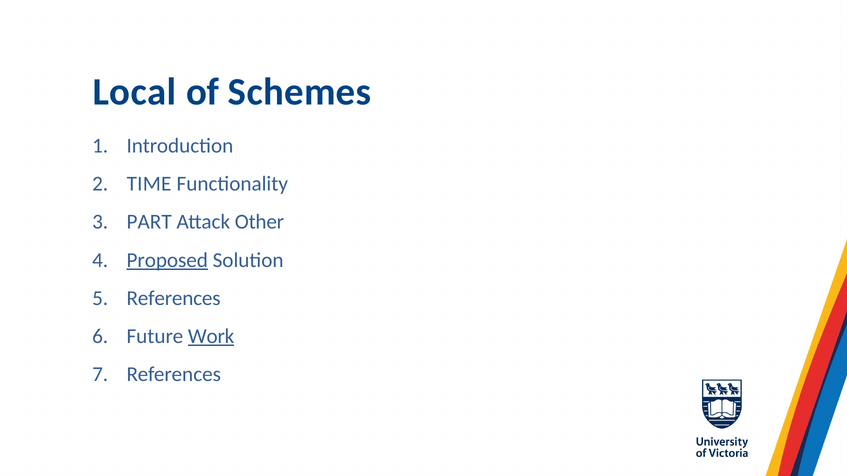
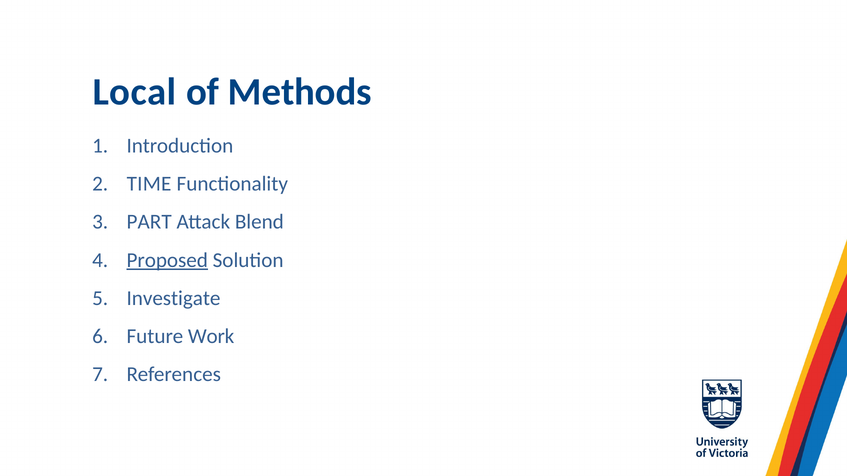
Schemes: Schemes -> Methods
Other: Other -> Blend
References at (174, 298): References -> Investigate
Work underline: present -> none
